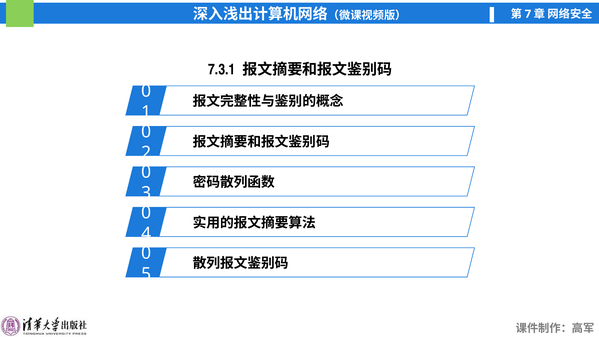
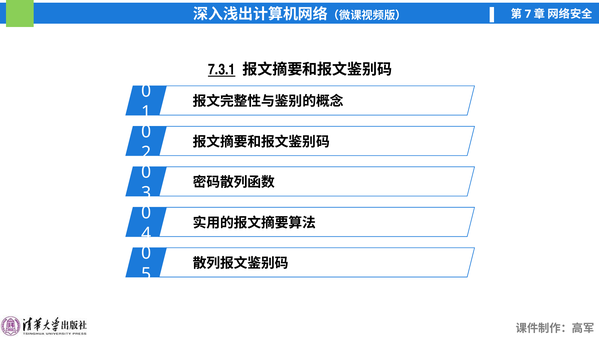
7.3.1 underline: none -> present
